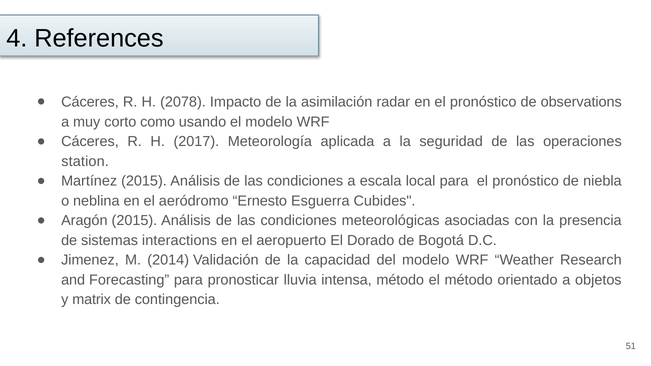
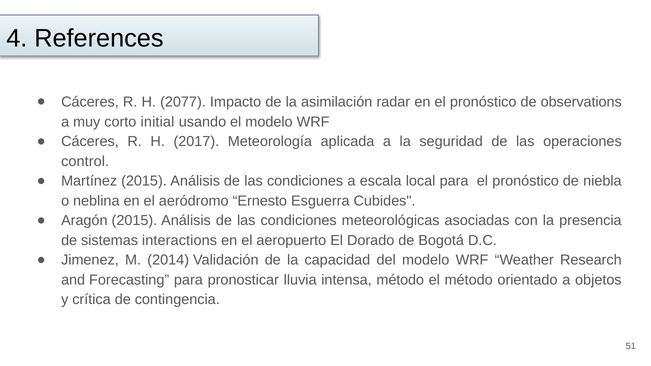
2078: 2078 -> 2077
como: como -> initial
station: station -> control
matrix: matrix -> crítica
